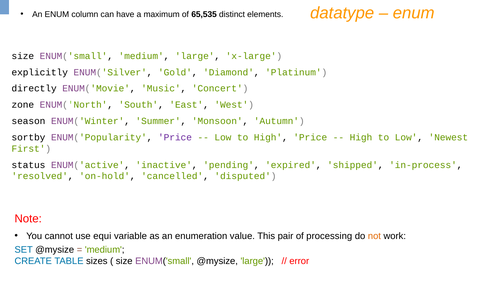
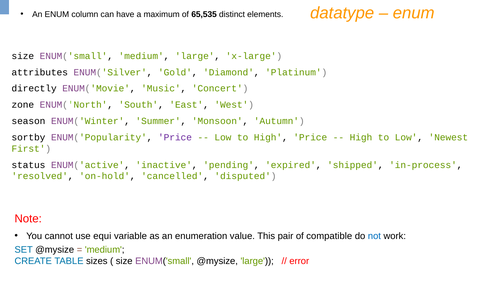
explicitly: explicitly -> attributes
processing: processing -> compatible
not colour: orange -> blue
